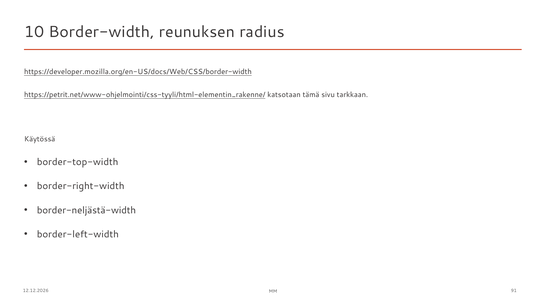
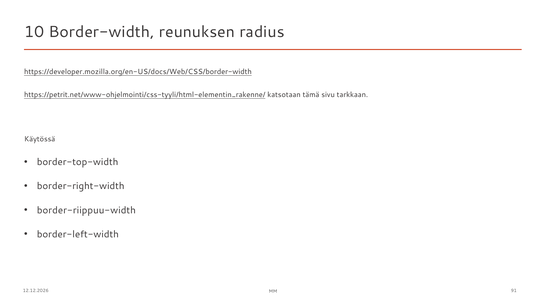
border-neljästä-width: border-neljästä-width -> border-riippuu-width
